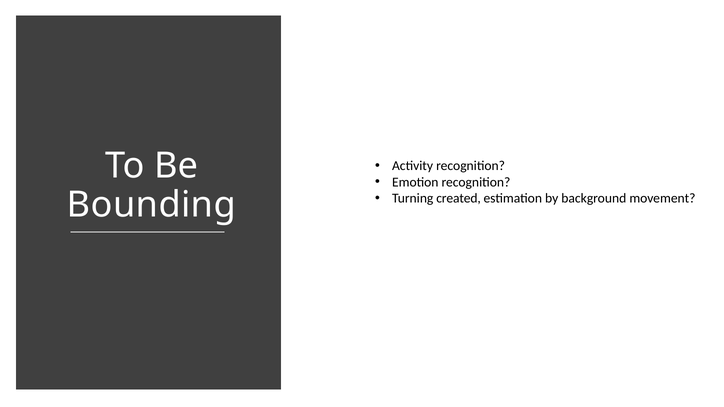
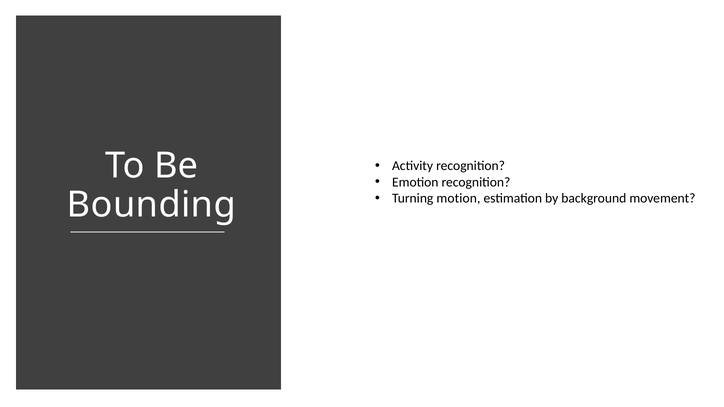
created: created -> motion
